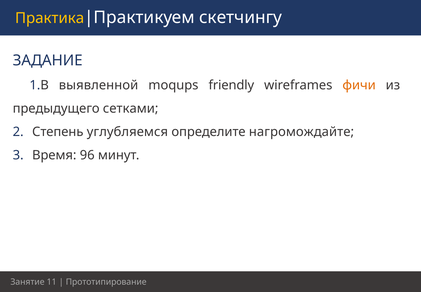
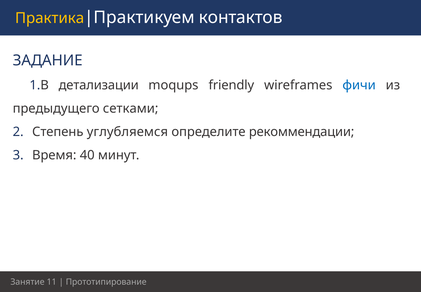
скетчингу: скетчингу -> контактов
выявленной: выявленной -> детализации
фичи colour: orange -> blue
нагромождайте: нагромождайте -> рекоммендации
Время 96: 96 -> 40
